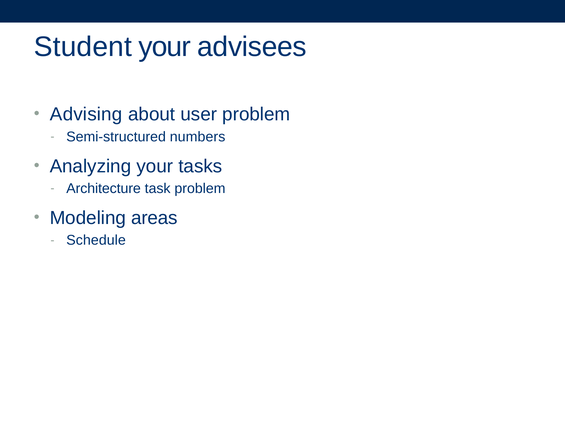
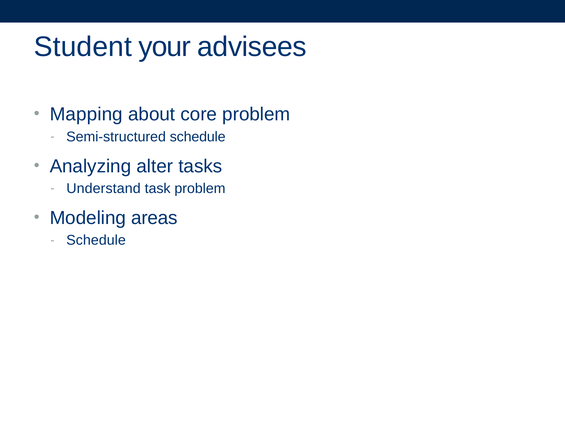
Advising: Advising -> Mapping
user: user -> core
Semi-structured numbers: numbers -> schedule
Analyzing your: your -> alter
Architecture: Architecture -> Understand
